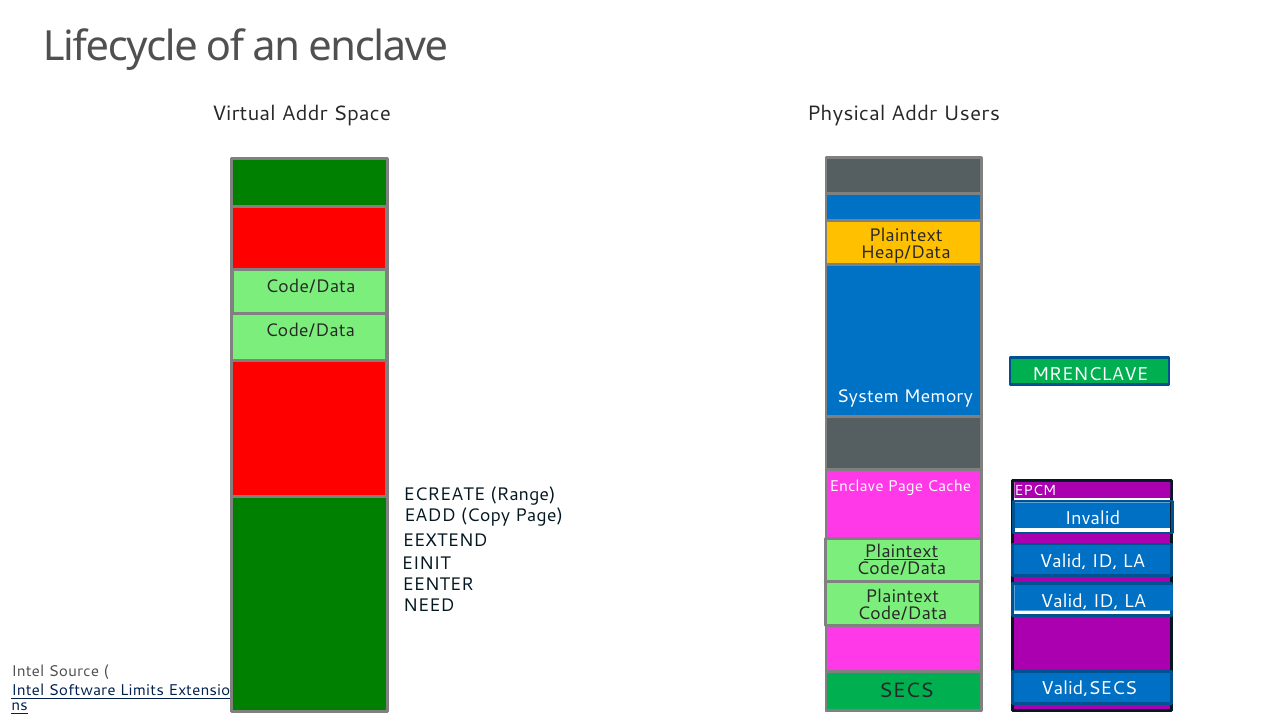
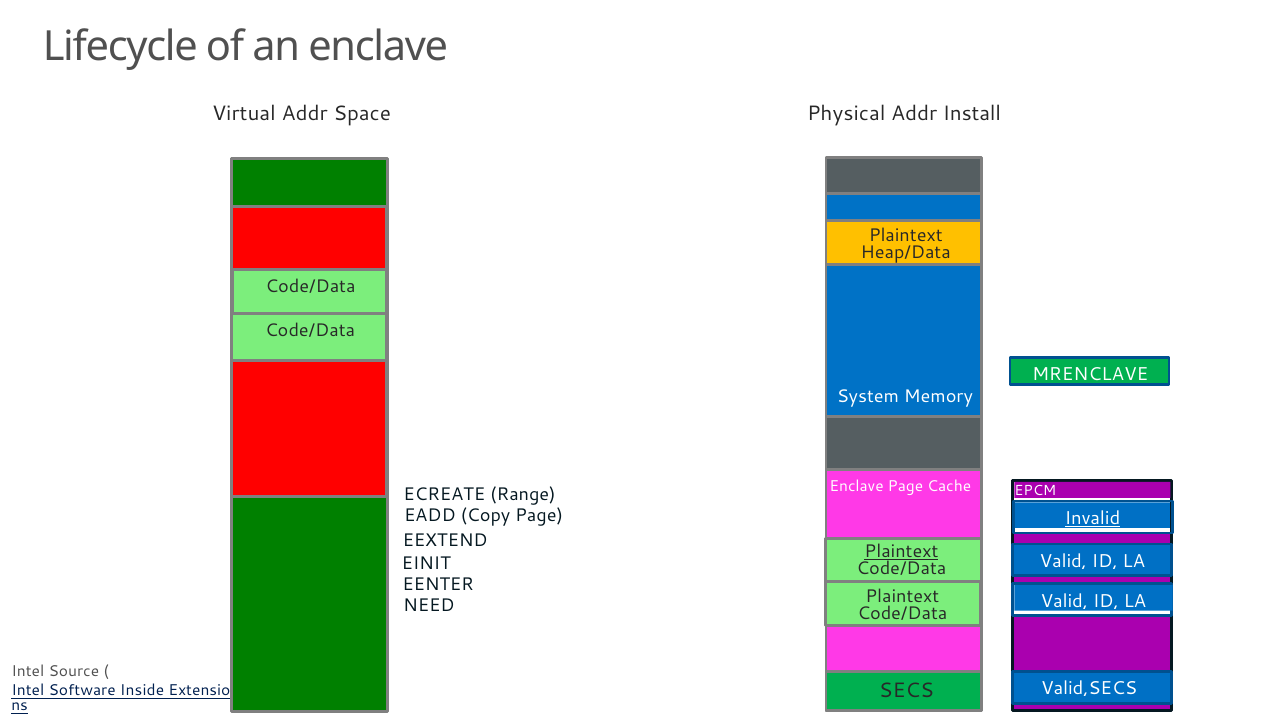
Users: Users -> Install
Invalid underline: none -> present
Limits: Limits -> Inside
